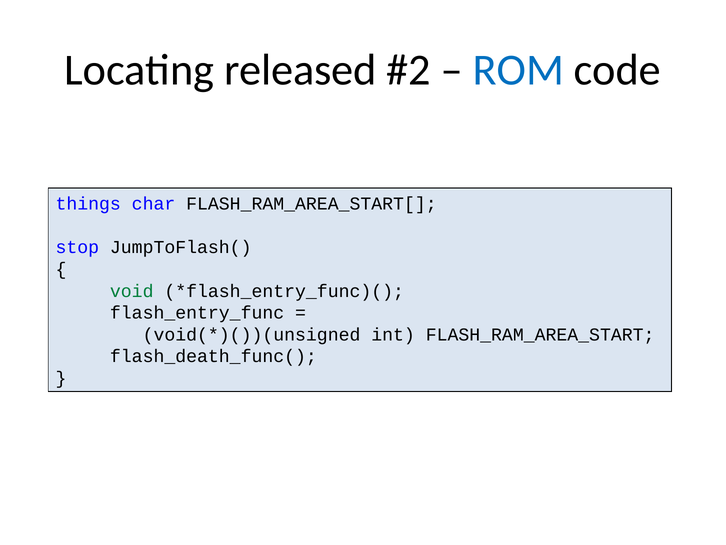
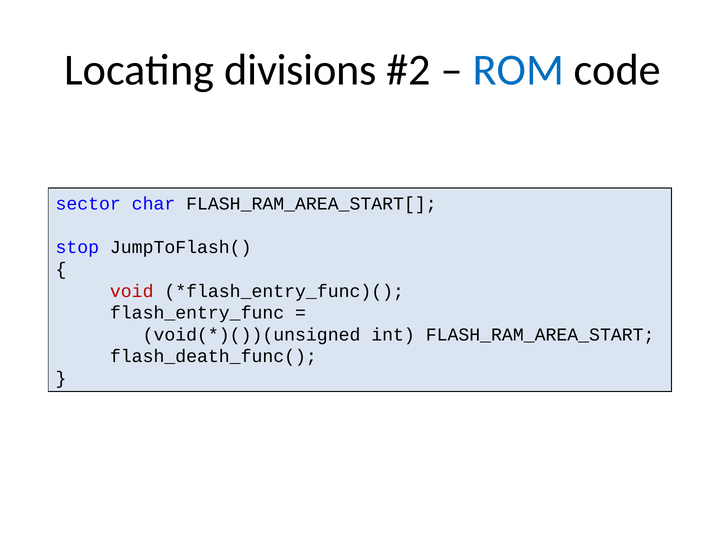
released: released -> divisions
things: things -> sector
void colour: green -> red
